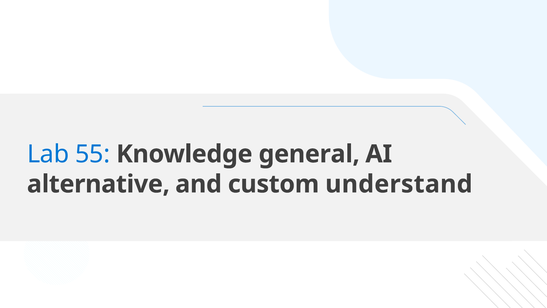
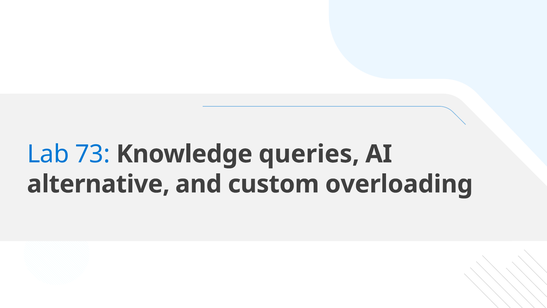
55: 55 -> 73
general: general -> queries
understand: understand -> overloading
